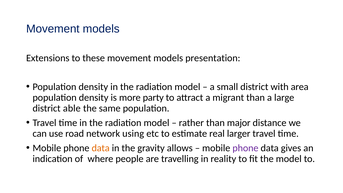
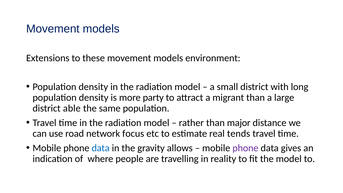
presentation: presentation -> environment
area: area -> long
using: using -> focus
larger: larger -> tends
data at (101, 148) colour: orange -> blue
